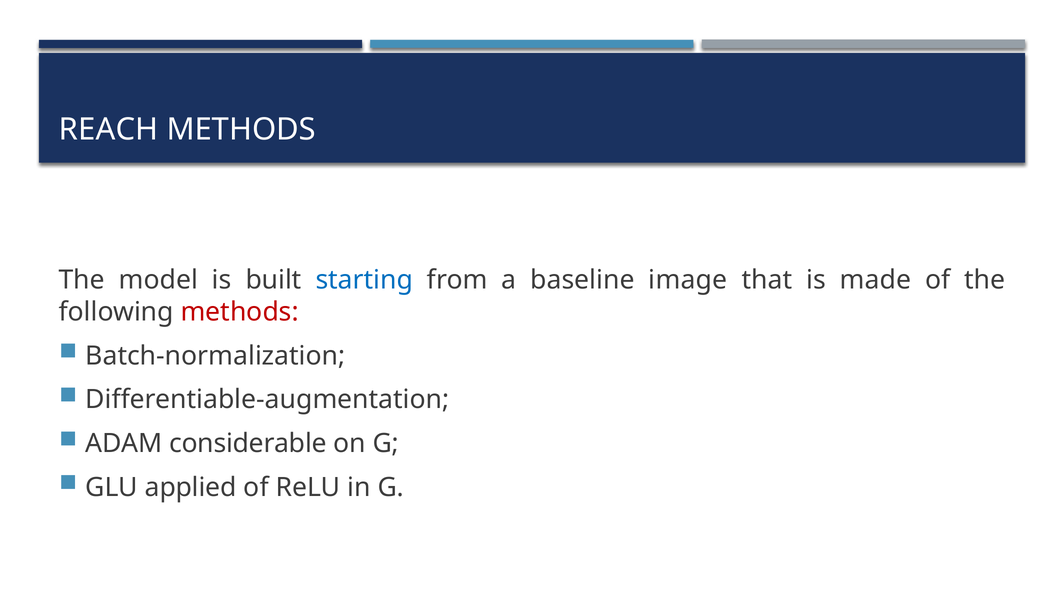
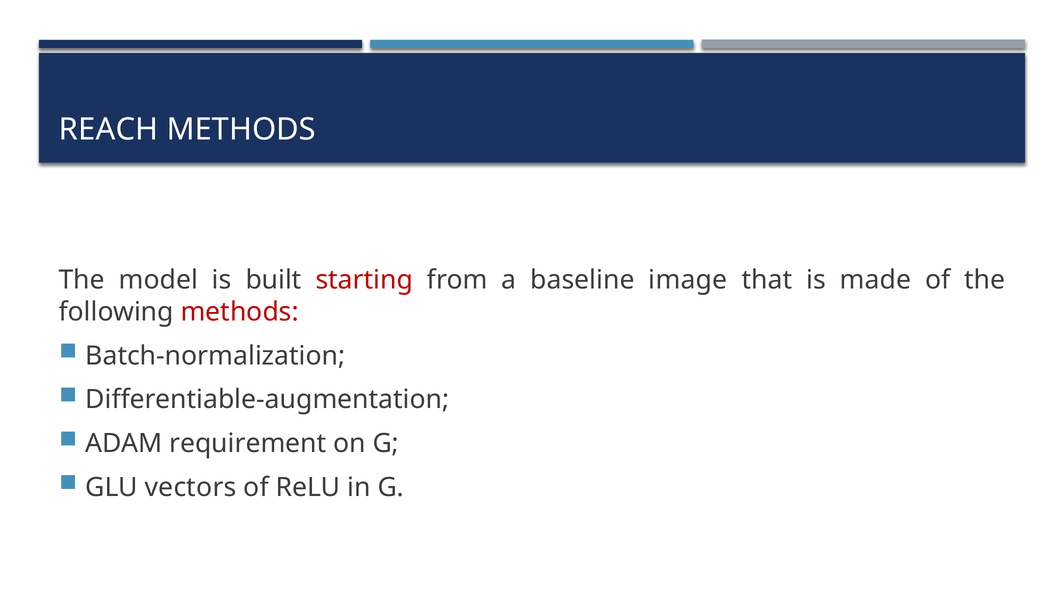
starting colour: blue -> red
considerable: considerable -> requirement
applied: applied -> vectors
